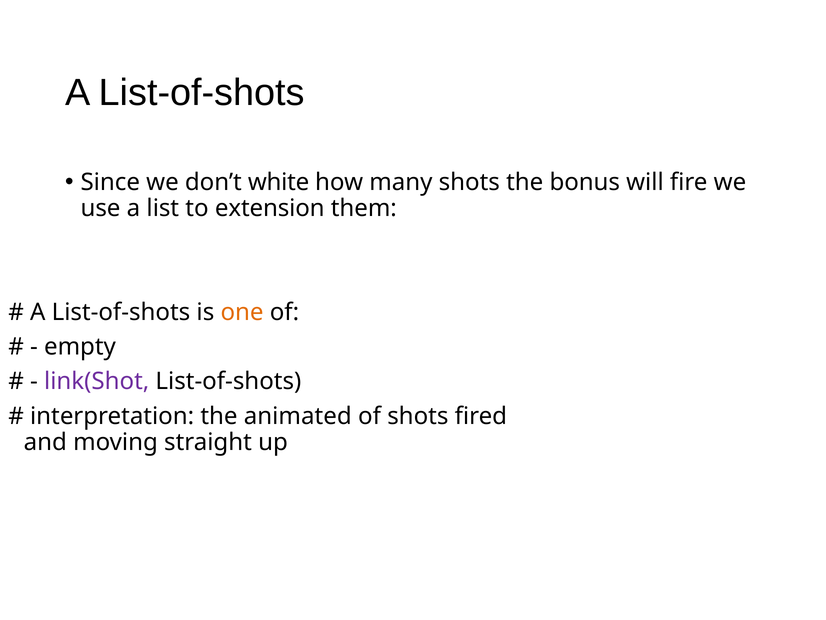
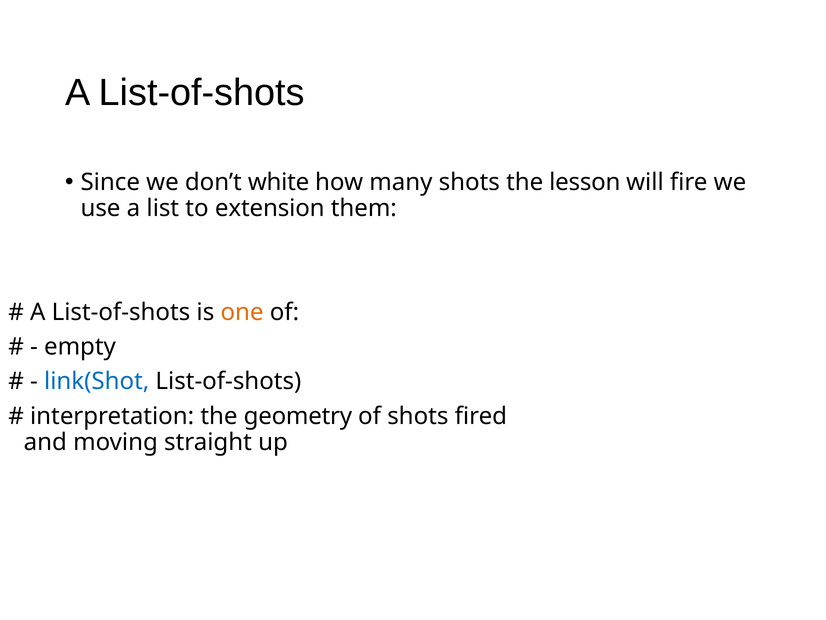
bonus: bonus -> lesson
link(Shot colour: purple -> blue
animated: animated -> geometry
